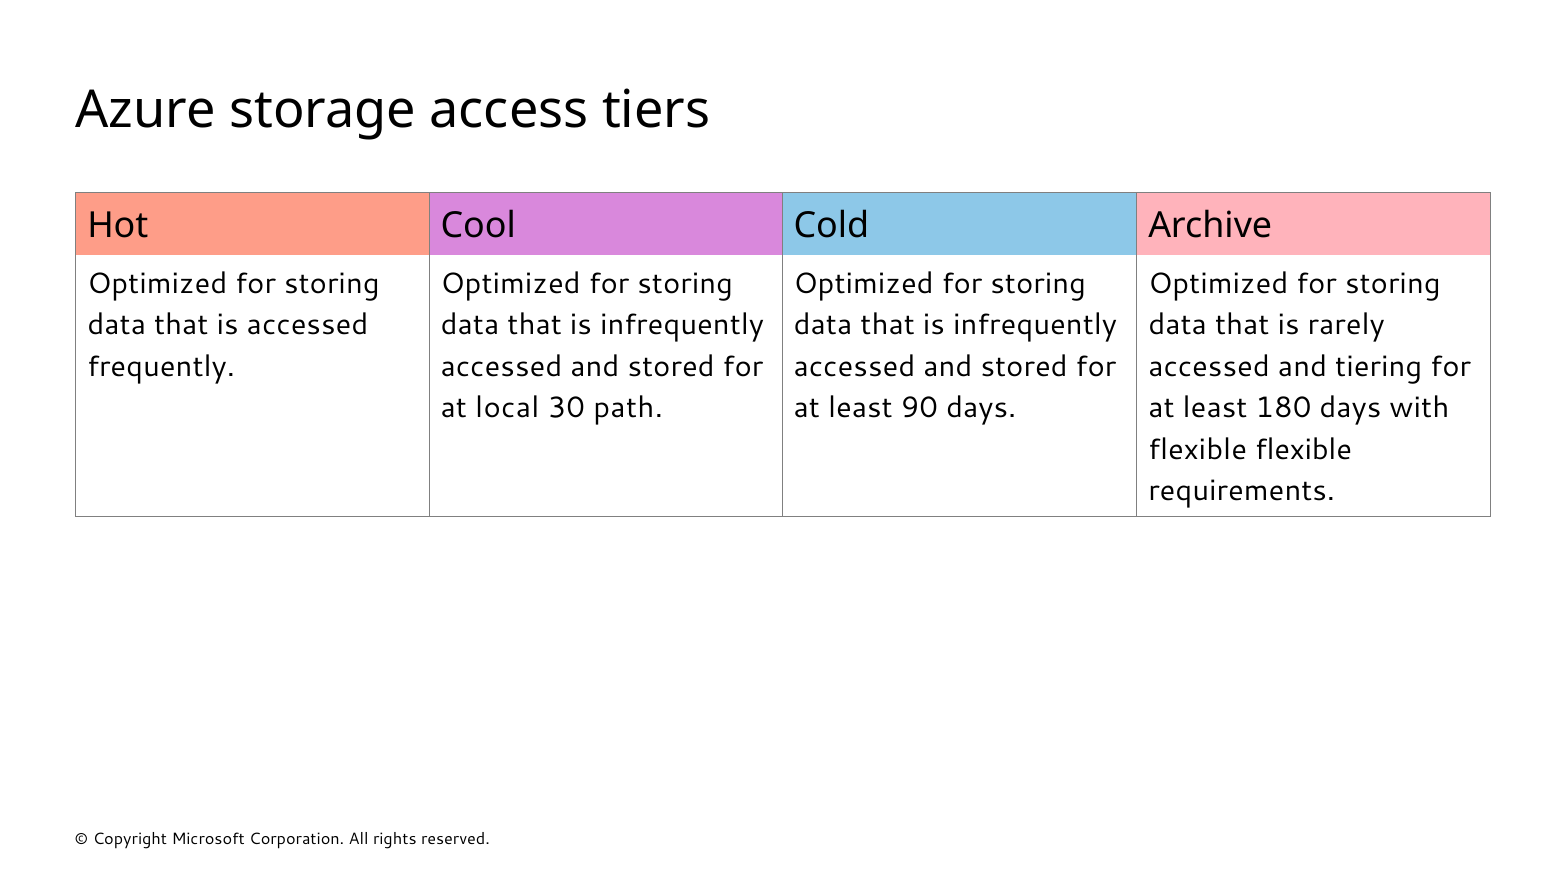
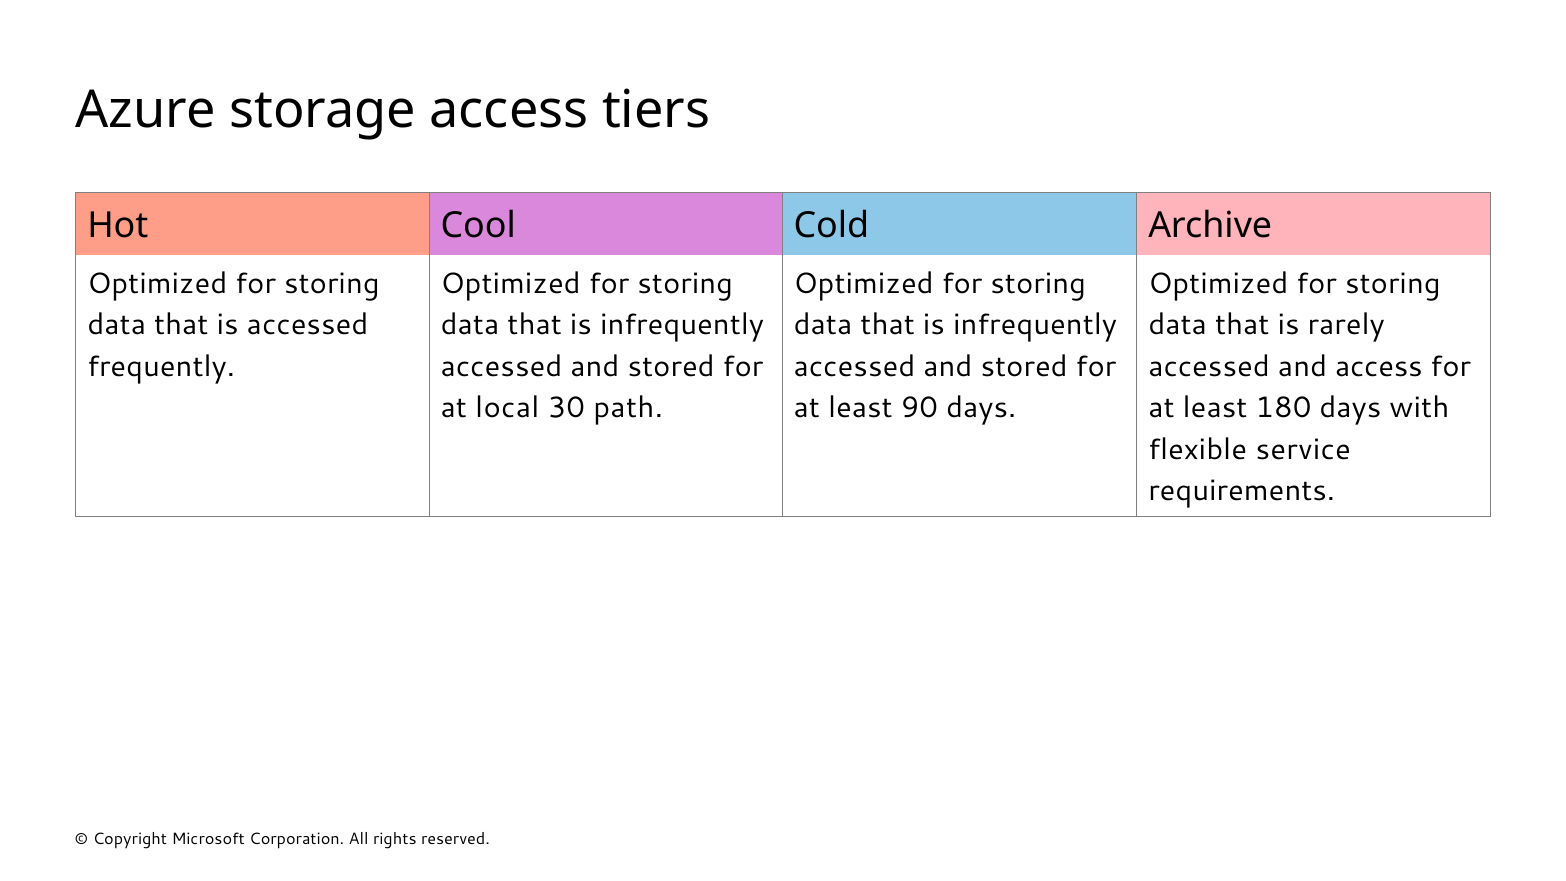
and tiering: tiering -> access
flexible flexible: flexible -> service
